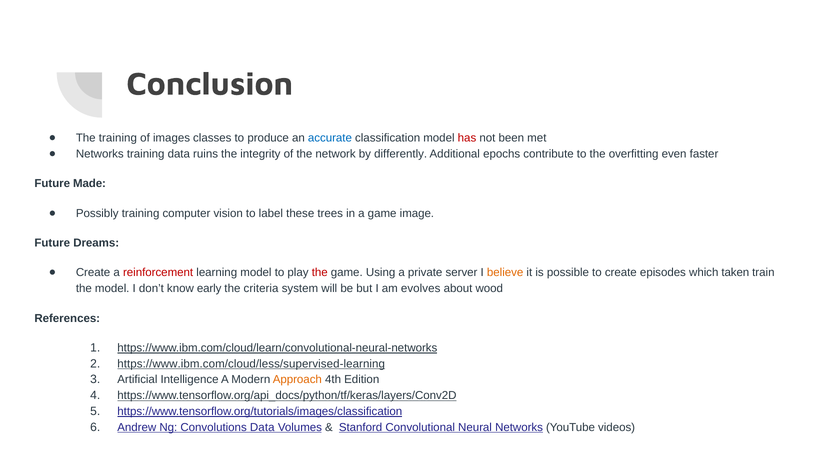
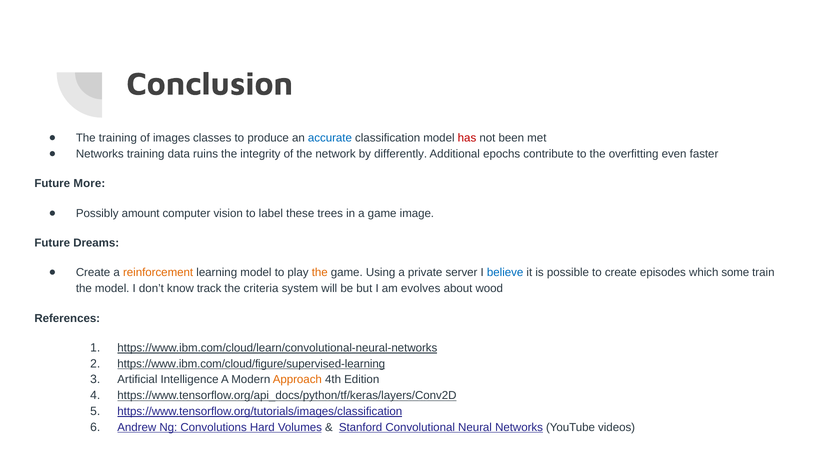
Made: Made -> More
Possibly training: training -> amount
reinforcement colour: red -> orange
the at (320, 273) colour: red -> orange
believe colour: orange -> blue
taken: taken -> some
early: early -> track
https://www.ibm.com/cloud/less/supervised-learning: https://www.ibm.com/cloud/less/supervised-learning -> https://www.ibm.com/cloud/figure/supervised-learning
Convolutions Data: Data -> Hard
